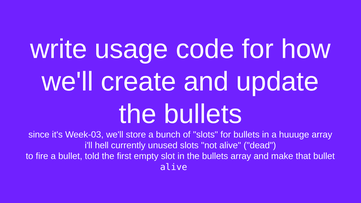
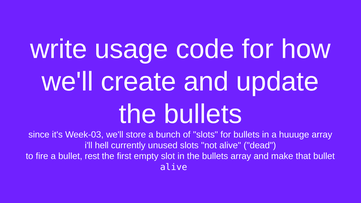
told: told -> rest
